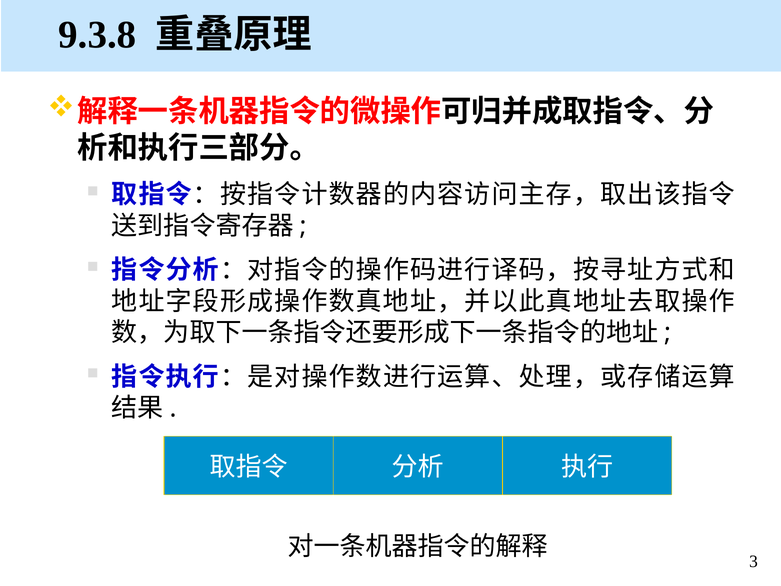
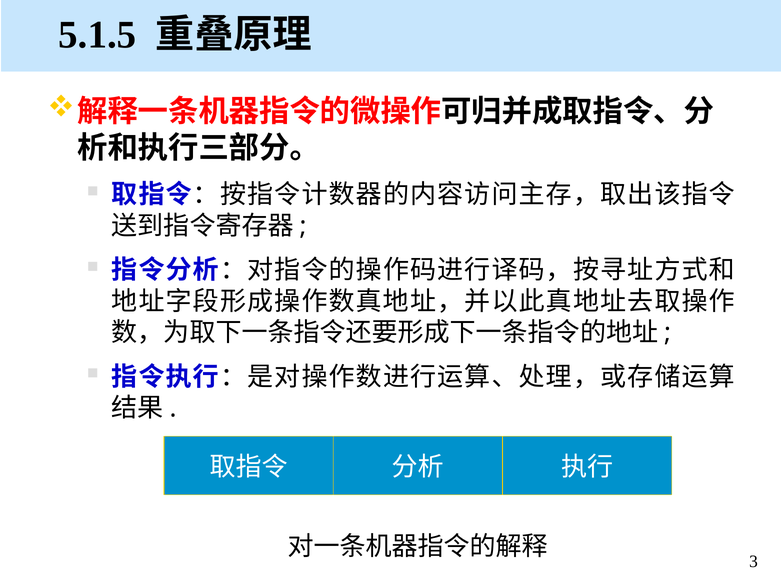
9.3.8: 9.3.8 -> 5.1.5
